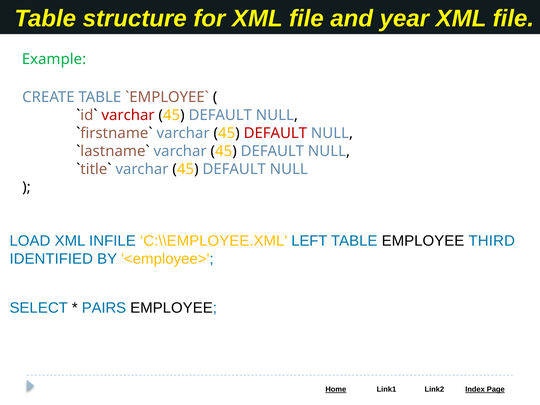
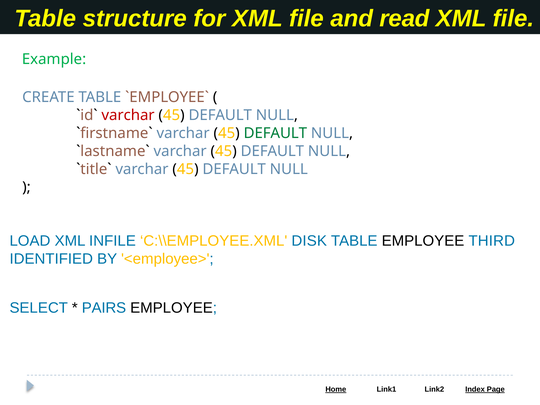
year: year -> read
DEFAULT at (275, 133) colour: red -> green
LEFT: LEFT -> DISK
